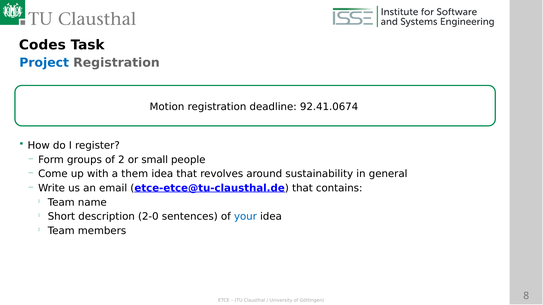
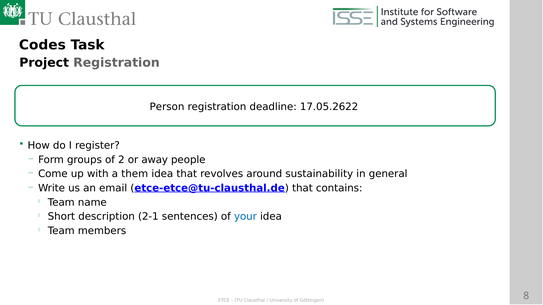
Project colour: blue -> black
Motion: Motion -> Person
92.41.0674: 92.41.0674 -> 17.05.2622
small: small -> away
2-0: 2-0 -> 2-1
